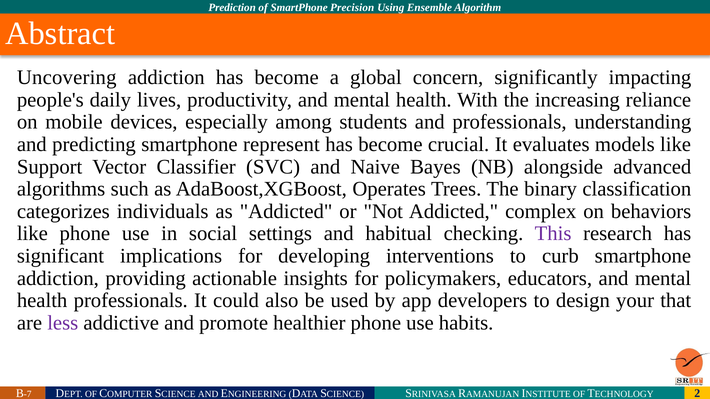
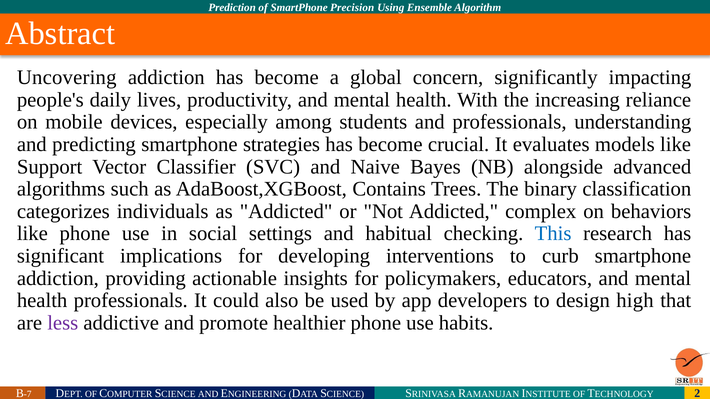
represent: represent -> strategies
Operates: Operates -> Contains
This colour: purple -> blue
your: your -> high
